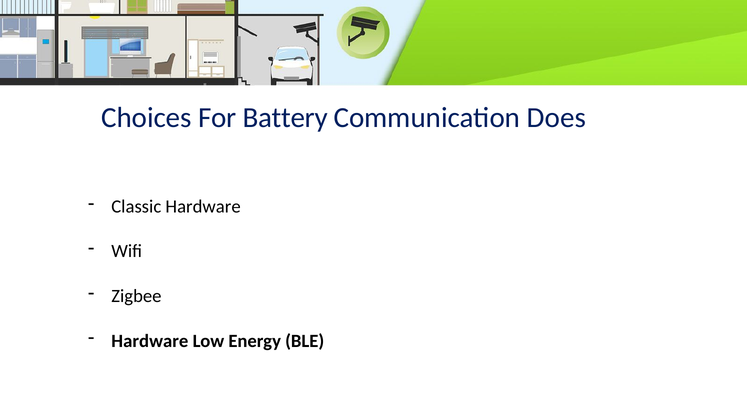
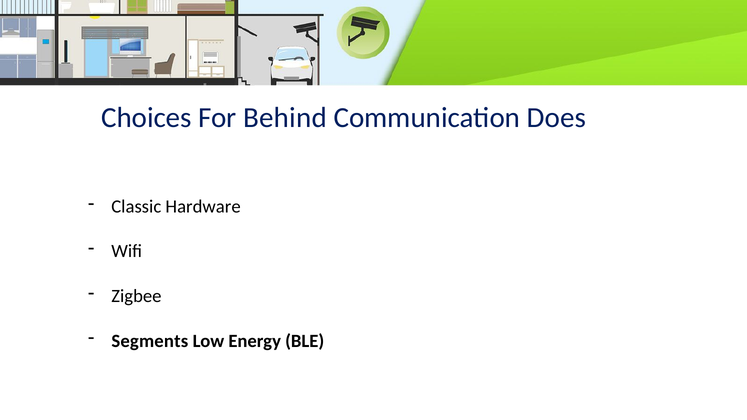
Battery: Battery -> Behind
Hardware at (150, 341): Hardware -> Segments
